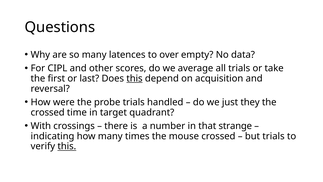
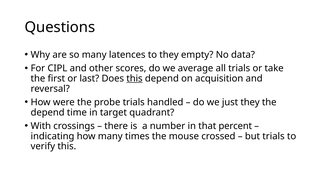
to over: over -> they
crossed at (48, 112): crossed -> depend
strange: strange -> percent
this at (67, 146) underline: present -> none
